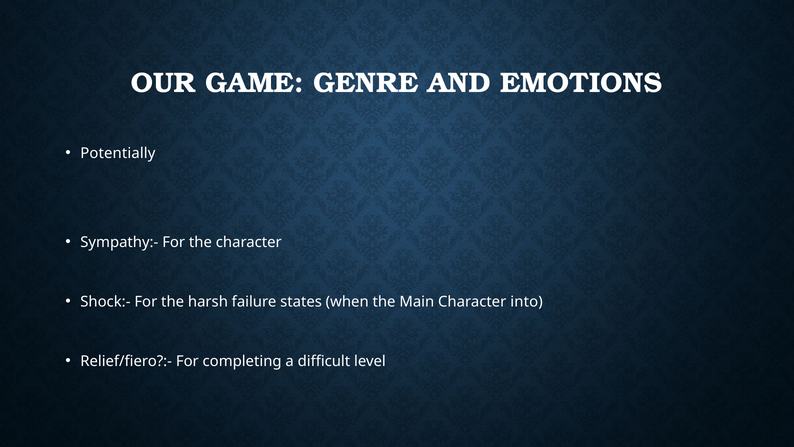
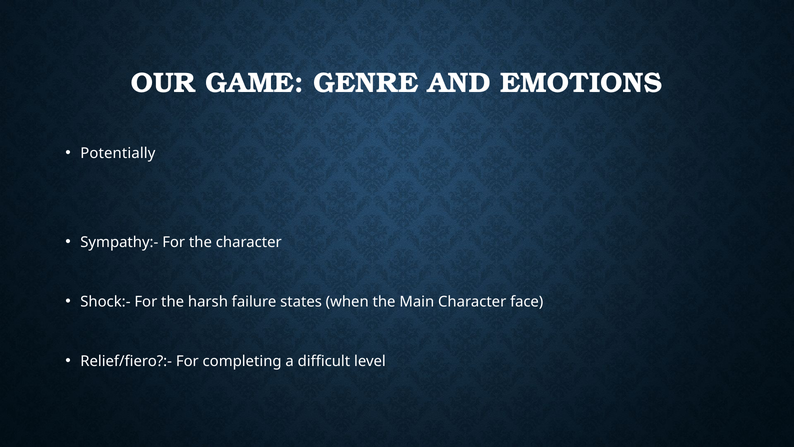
into: into -> face
